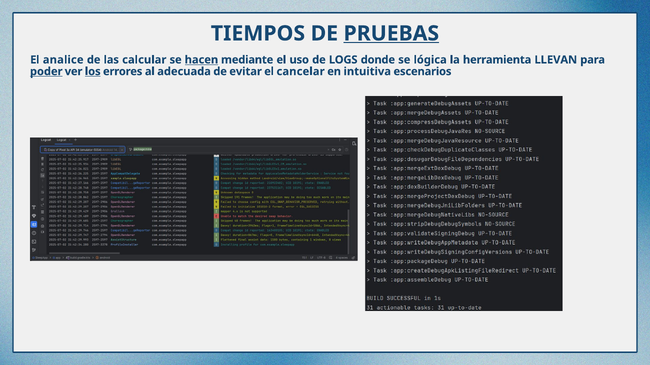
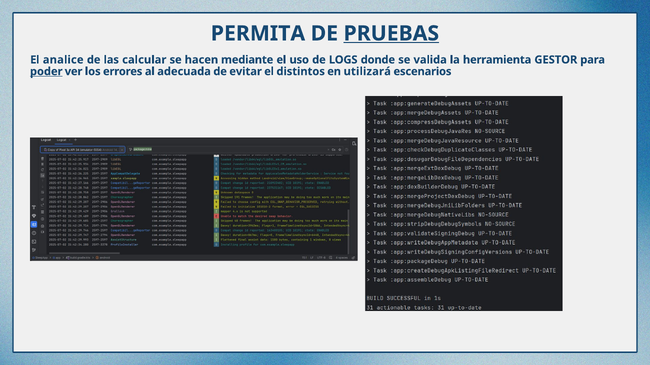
TIEMPOS: TIEMPOS -> PERMITA
hacen underline: present -> none
lógica: lógica -> valida
LLEVAN: LLEVAN -> GESTOR
los underline: present -> none
cancelar: cancelar -> distintos
intuitiva: intuitiva -> utilizará
